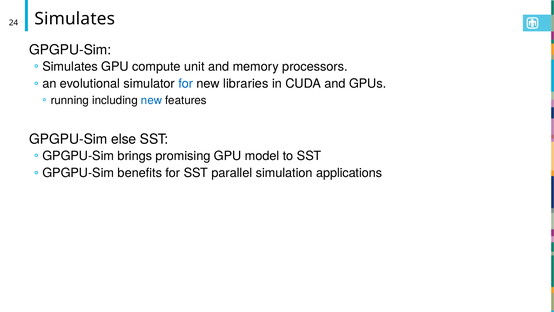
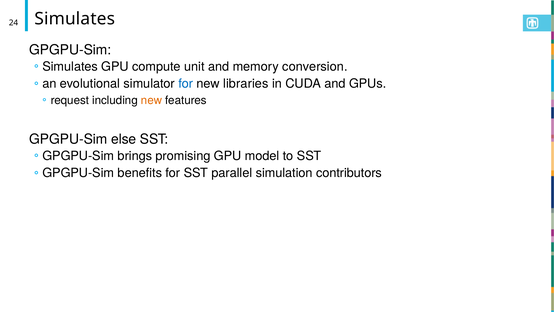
processors: processors -> conversion
running: running -> request
new at (152, 100) colour: blue -> orange
applications: applications -> contributors
